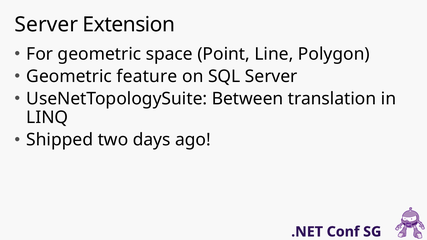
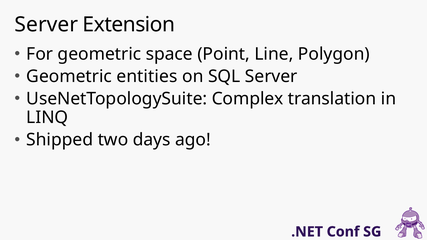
feature: feature -> entities
Between: Between -> Complex
